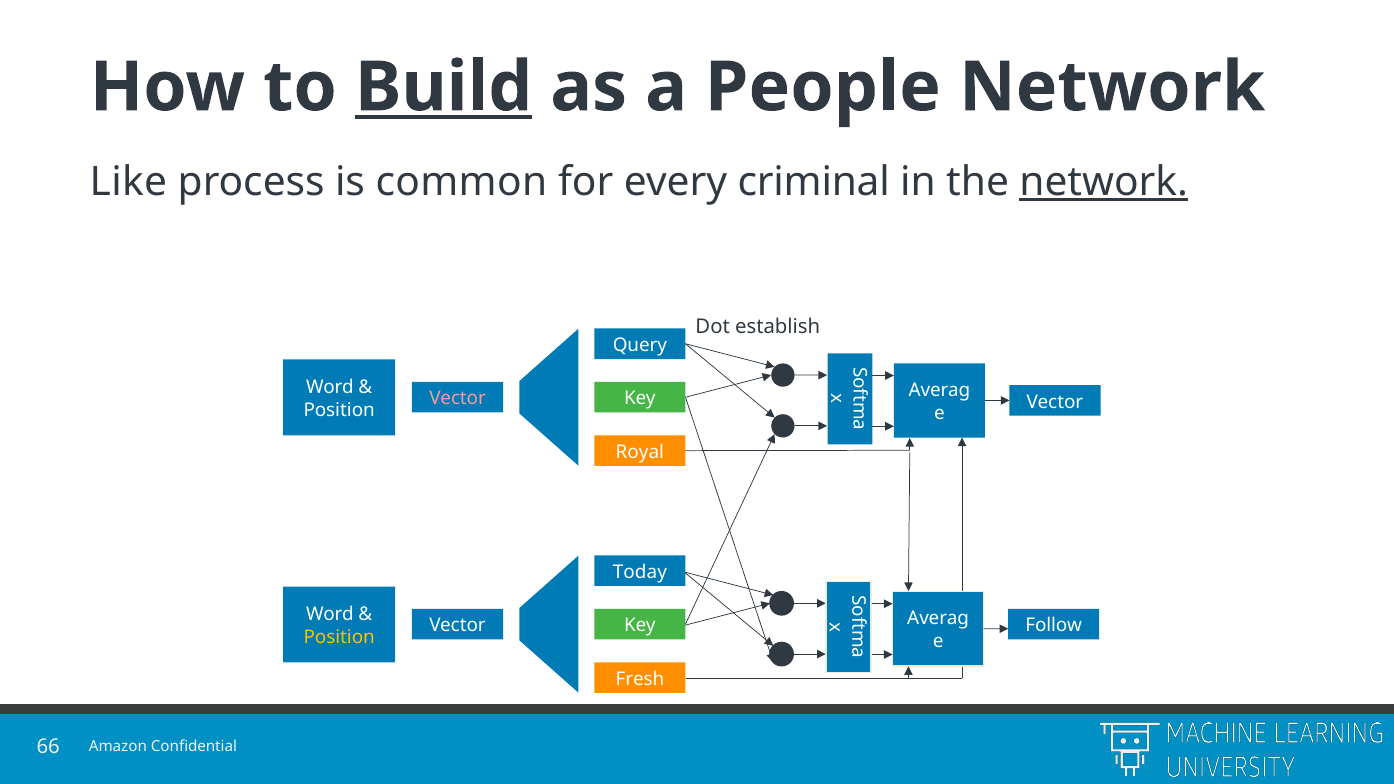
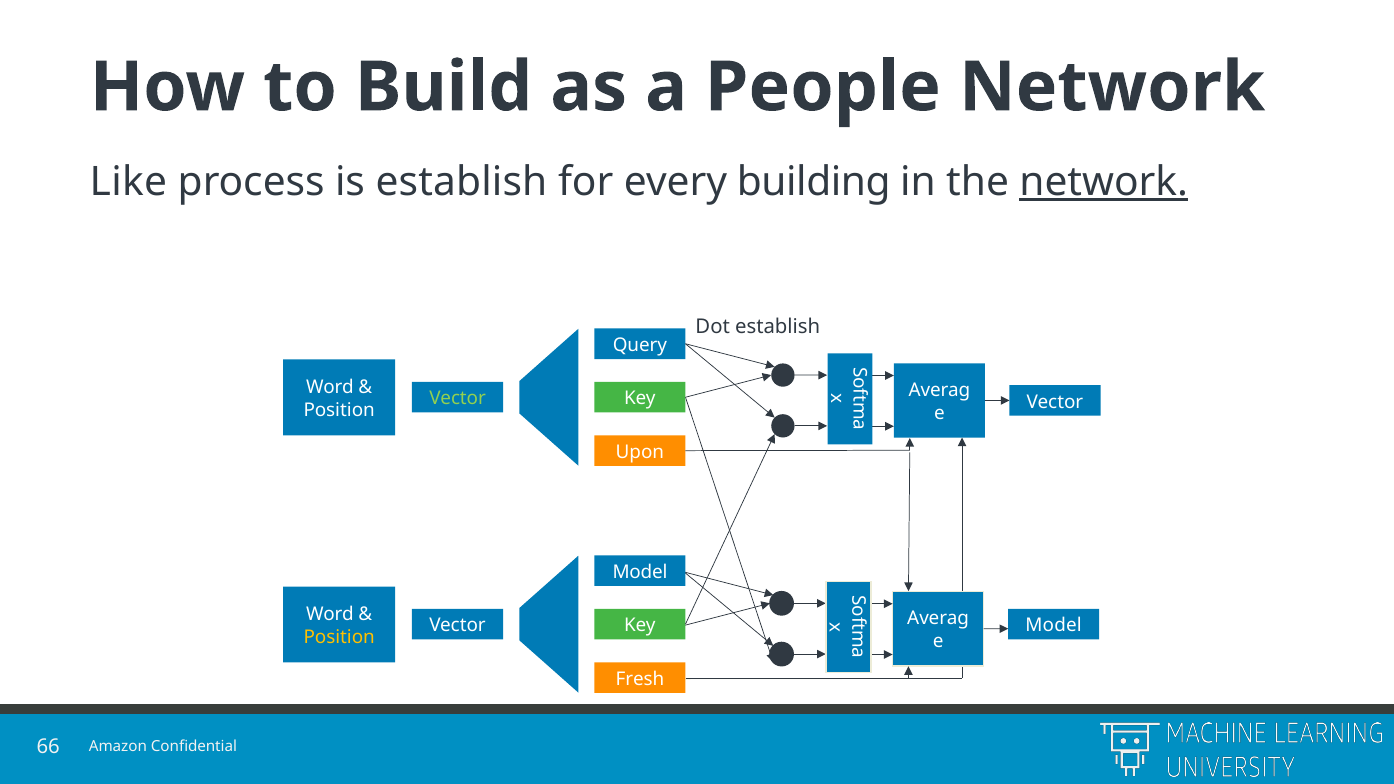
Build underline: present -> none
is common: common -> establish
criminal: criminal -> building
Vector at (458, 399) colour: pink -> light green
Royal: Royal -> Upon
Today at (640, 572): Today -> Model
Follow at (1054, 626): Follow -> Model
